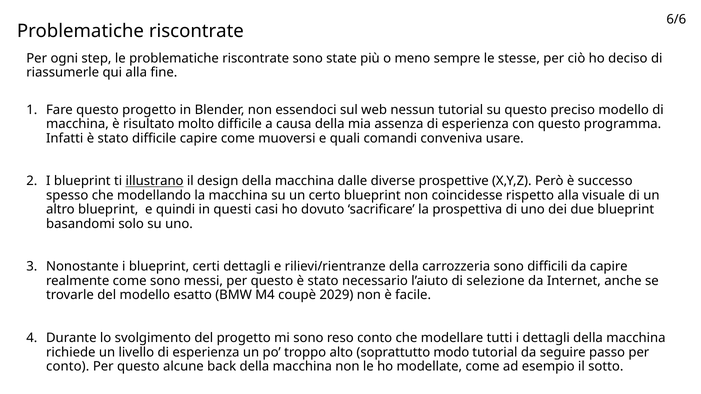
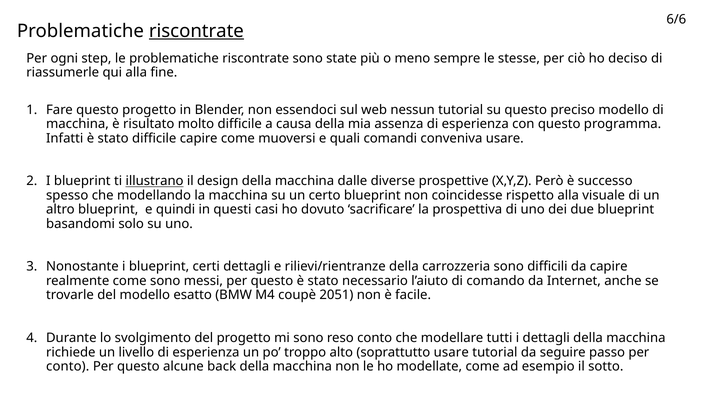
riscontrate at (196, 31) underline: none -> present
selezione: selezione -> comando
2029: 2029 -> 2051
soprattutto modo: modo -> usare
